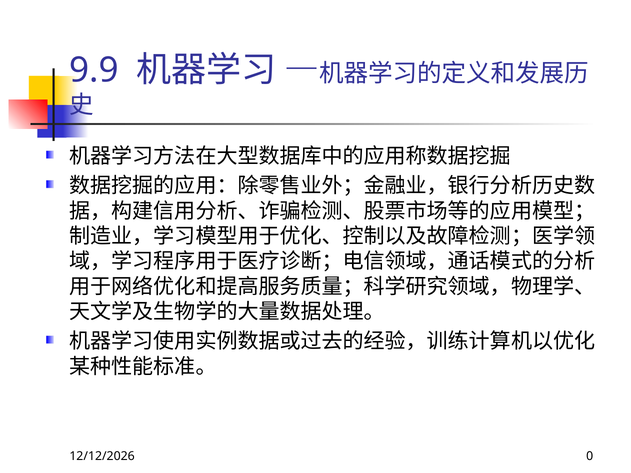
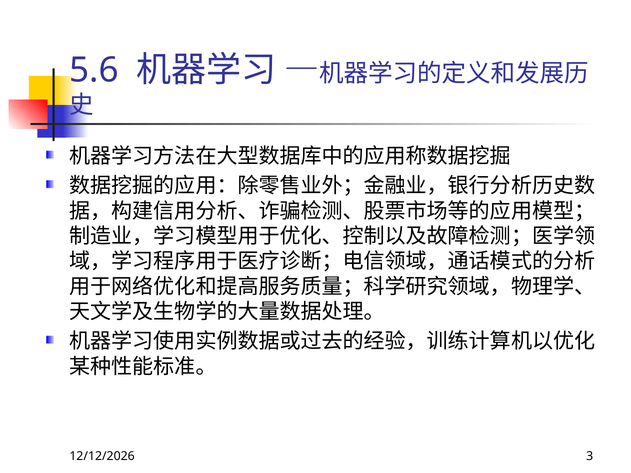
9.9: 9.9 -> 5.6
0: 0 -> 3
